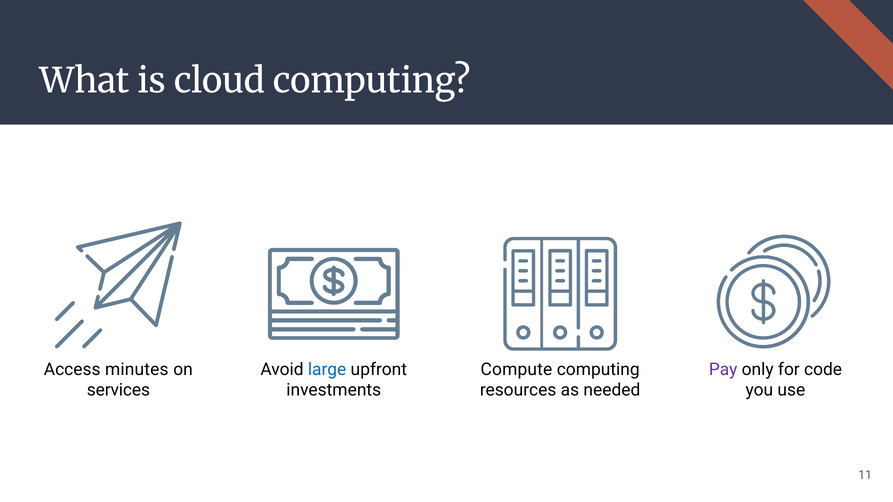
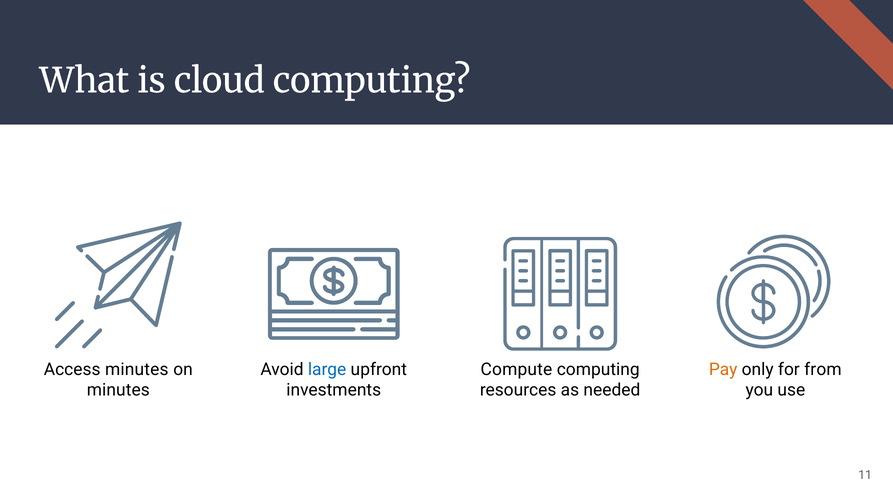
Pay colour: purple -> orange
code: code -> from
services at (118, 391): services -> minutes
